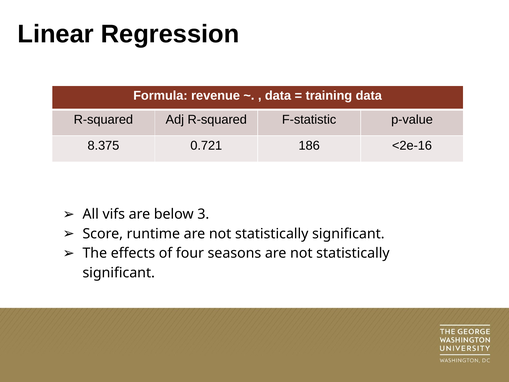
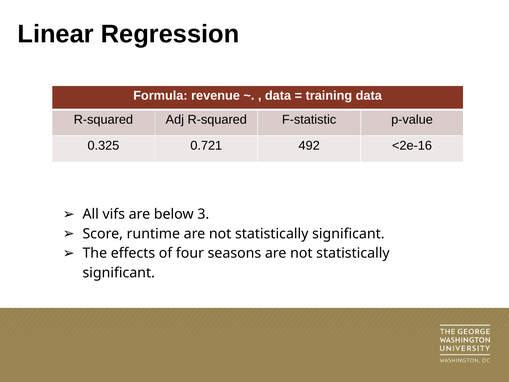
8.375: 8.375 -> 0.325
186: 186 -> 492
